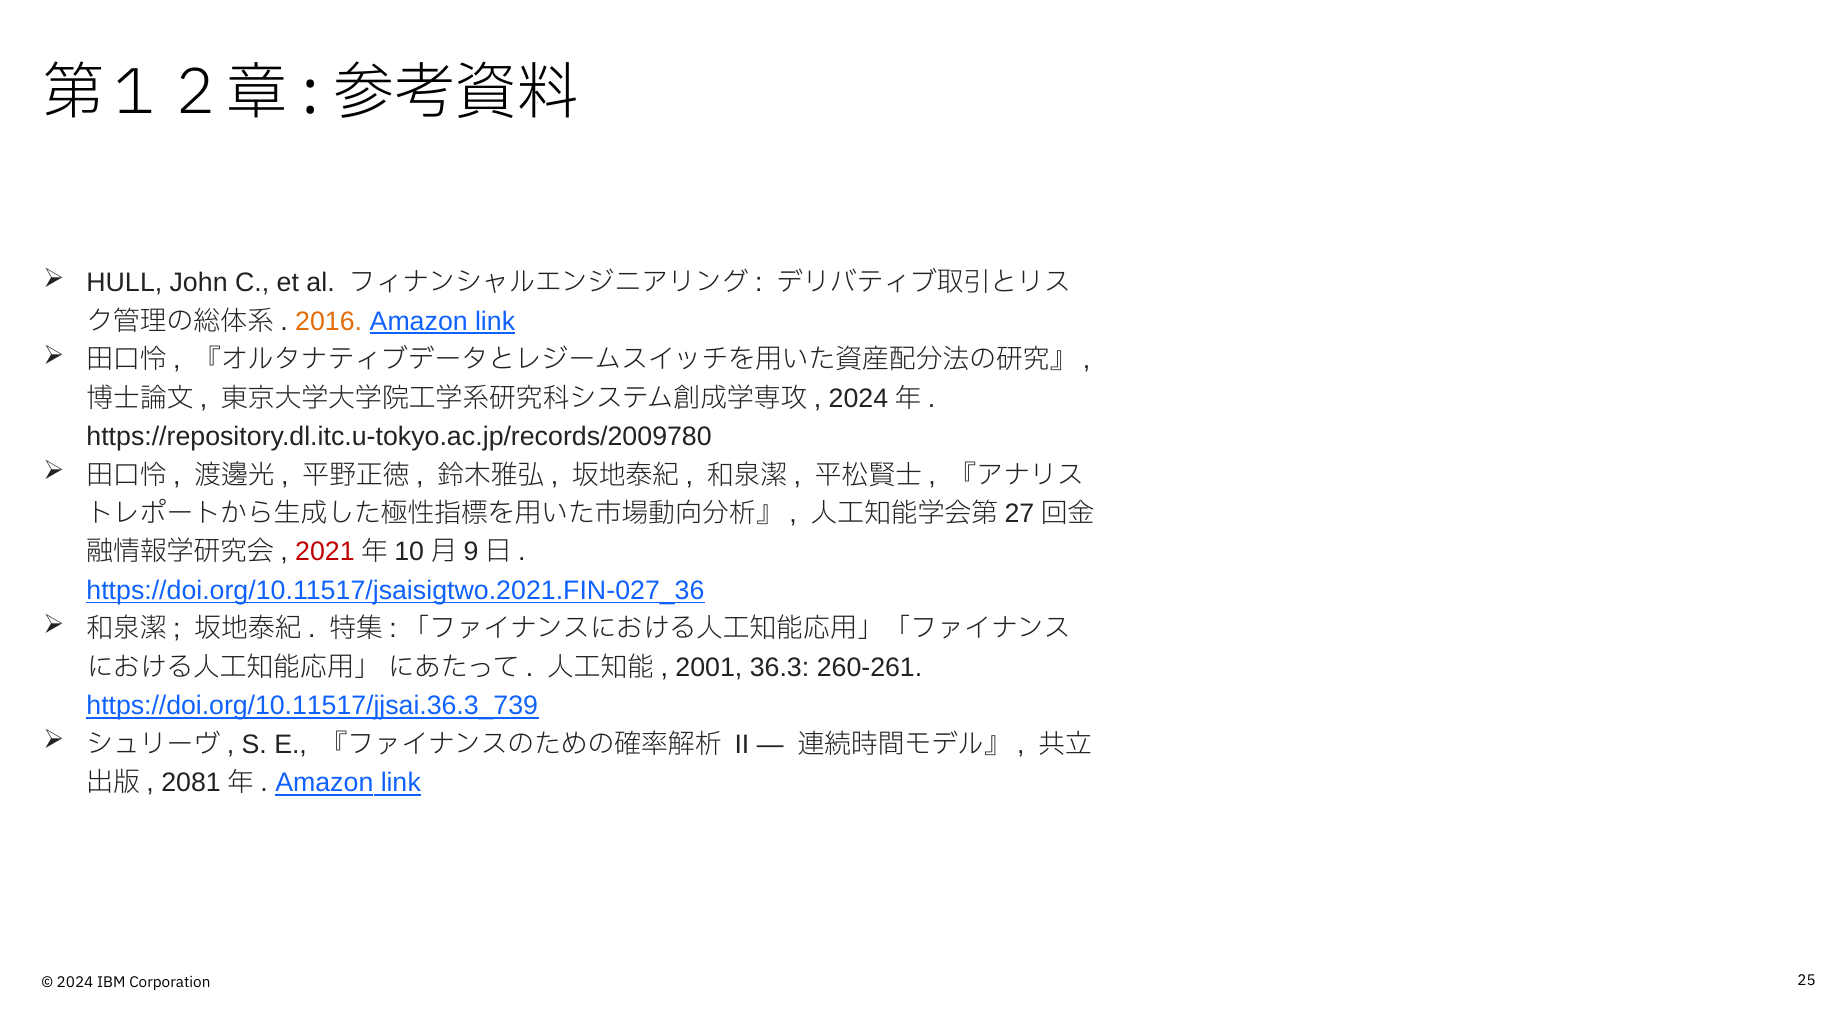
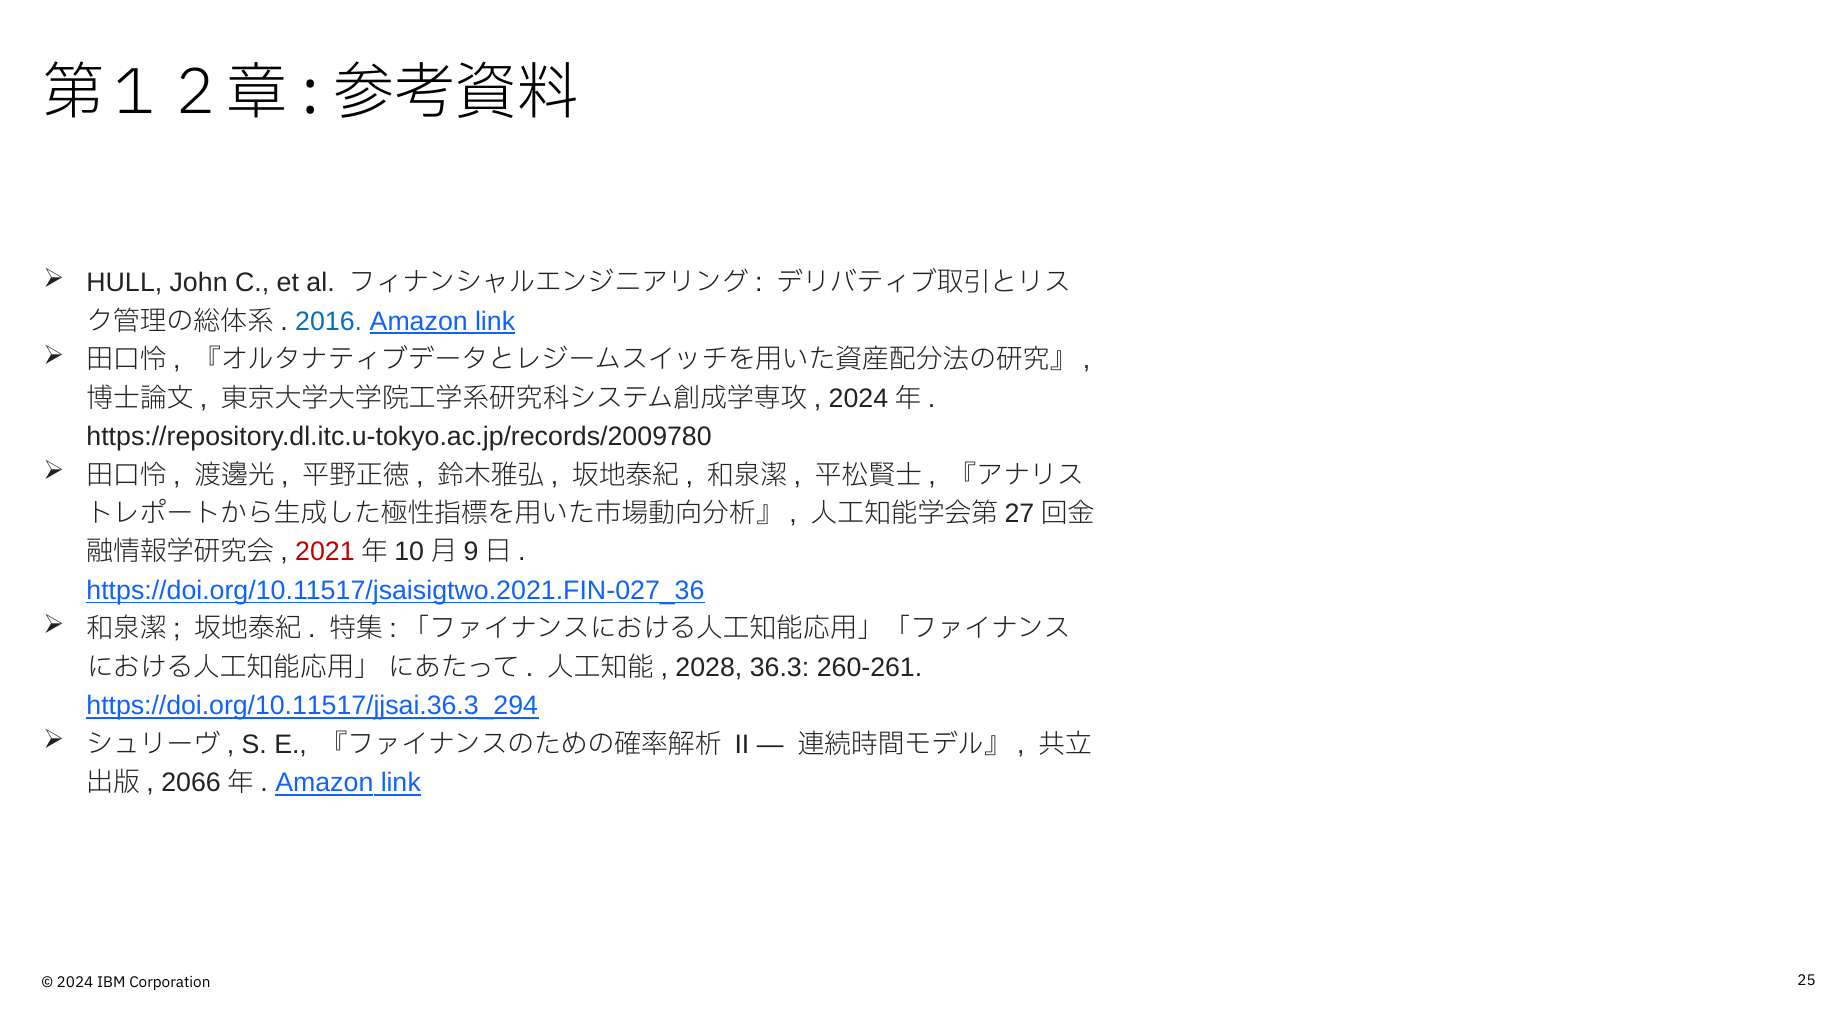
2016 colour: orange -> blue
2001: 2001 -> 2028
https://doi.org/10.11517/jjsai.36.3_739: https://doi.org/10.11517/jjsai.36.3_739 -> https://doi.org/10.11517/jjsai.36.3_294
2081: 2081 -> 2066
